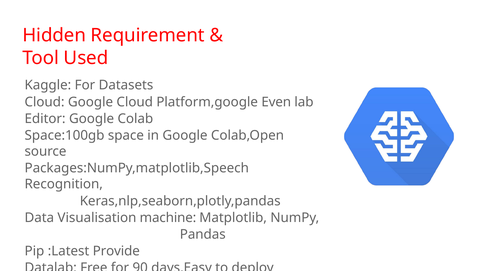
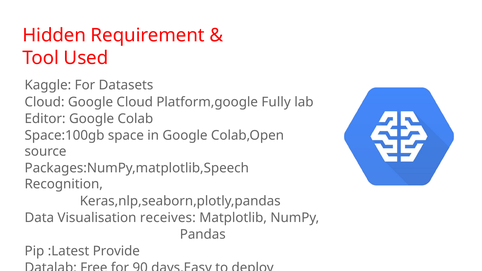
Even: Even -> Fully
machine: machine -> receives
